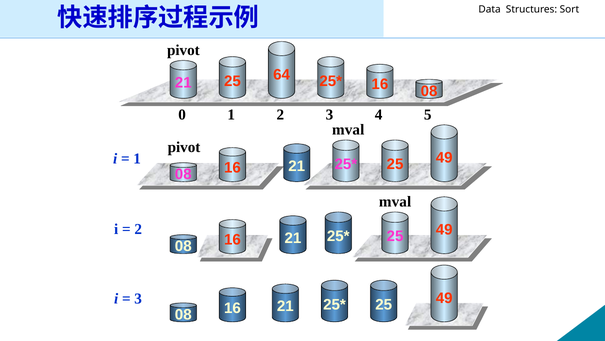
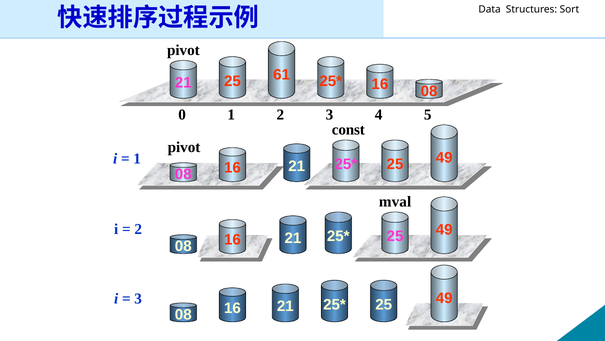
64: 64 -> 61
mval at (348, 129): mval -> const
